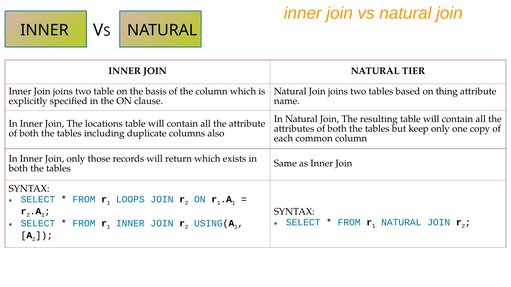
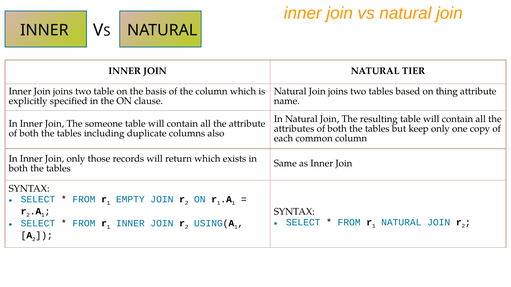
locations: locations -> someone
LOOPS: LOOPS -> EMPTY
